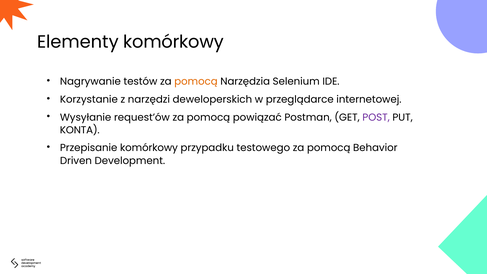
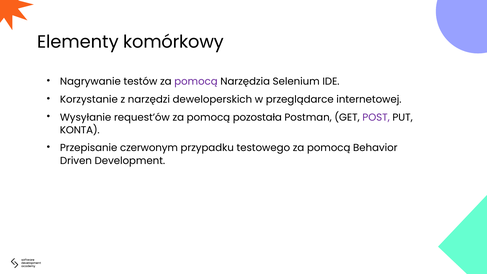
pomocą at (196, 82) colour: orange -> purple
powiązać: powiązać -> pozostała
Przepisanie komórkowy: komórkowy -> czerwonym
